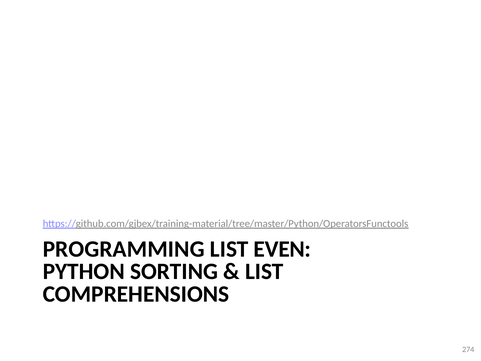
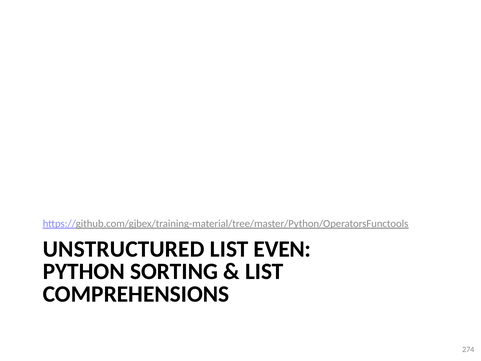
PROGRAMMING: PROGRAMMING -> UNSTRUCTURED
